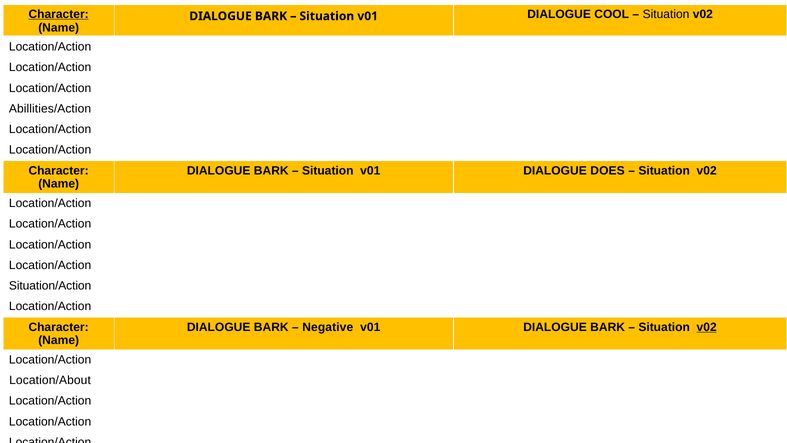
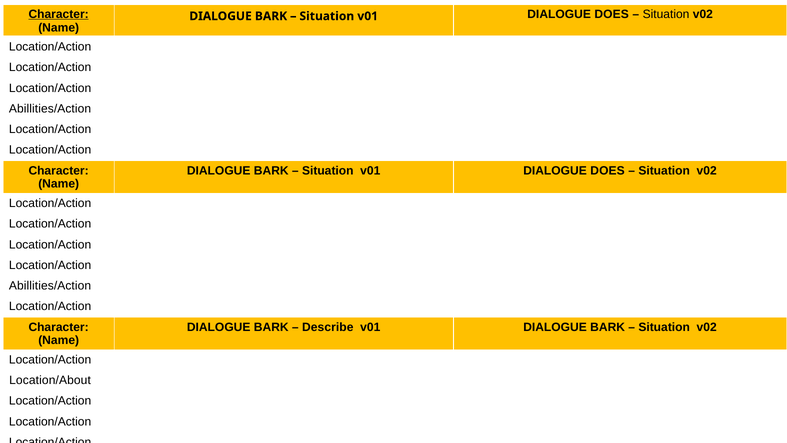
COOL at (612, 14): COOL -> DOES
Situation/Action at (50, 286): Situation/Action -> Abillities/Action
Negative: Negative -> Describe
v02 at (707, 327) underline: present -> none
